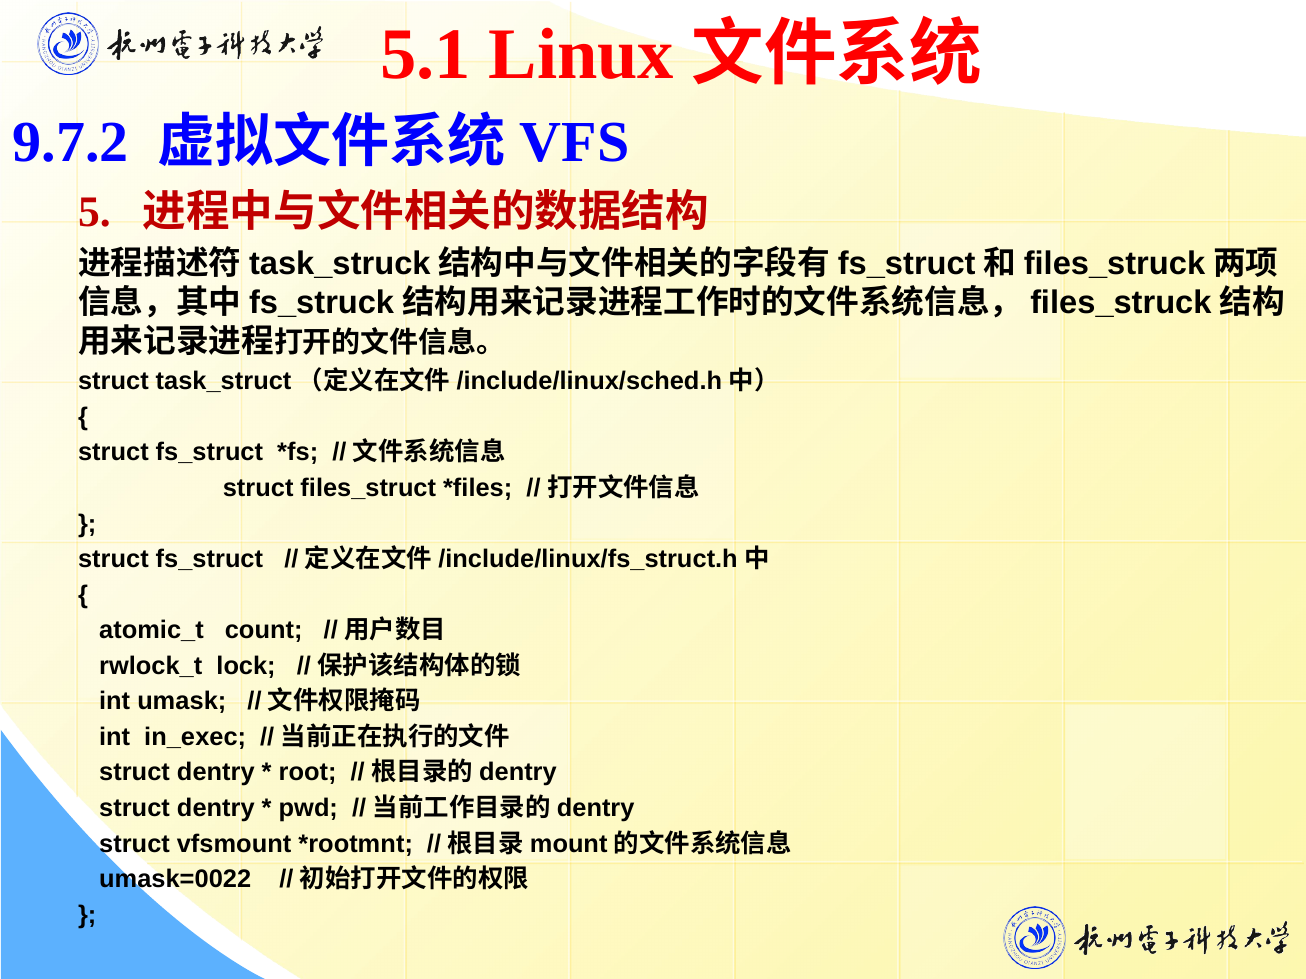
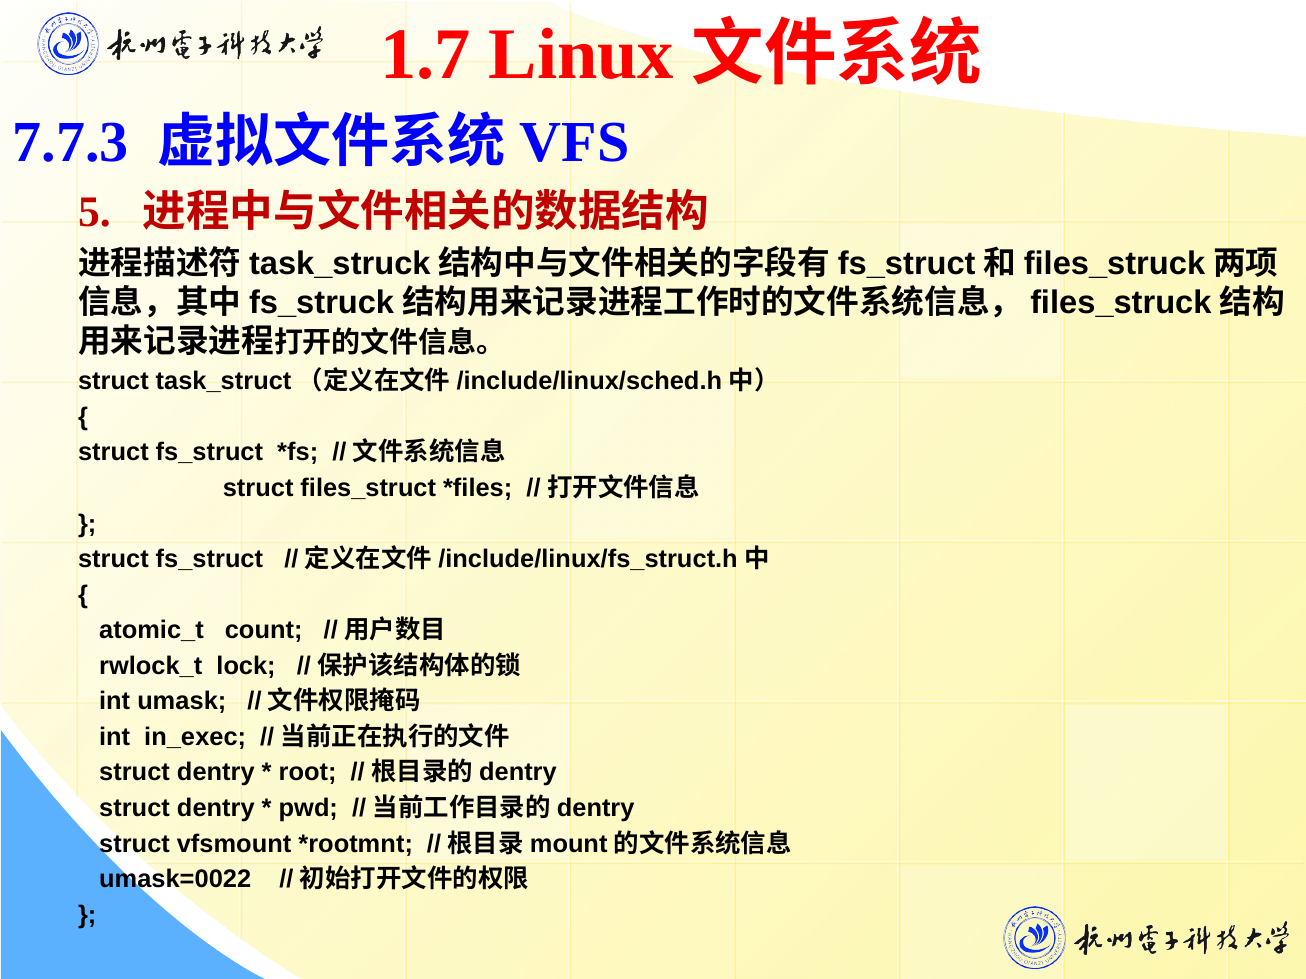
5.1: 5.1 -> 1.7
9.7.2: 9.7.2 -> 7.7.3
